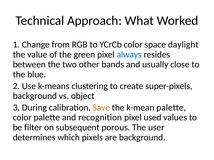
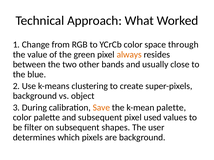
daylight: daylight -> through
always colour: blue -> orange
and recognition: recognition -> subsequent
porous: porous -> shapes
